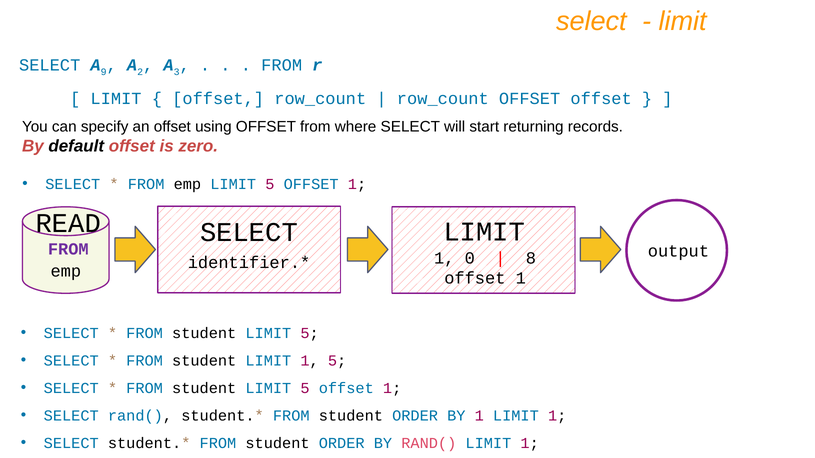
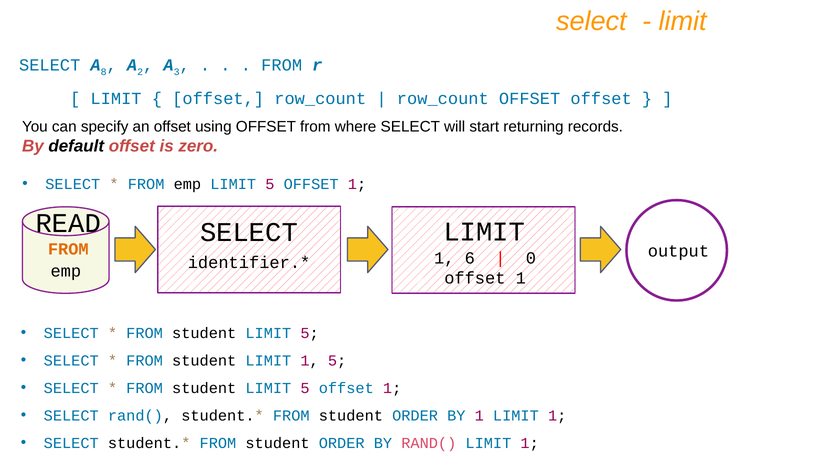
9: 9 -> 8
FROM at (68, 249) colour: purple -> orange
0: 0 -> 6
8: 8 -> 0
